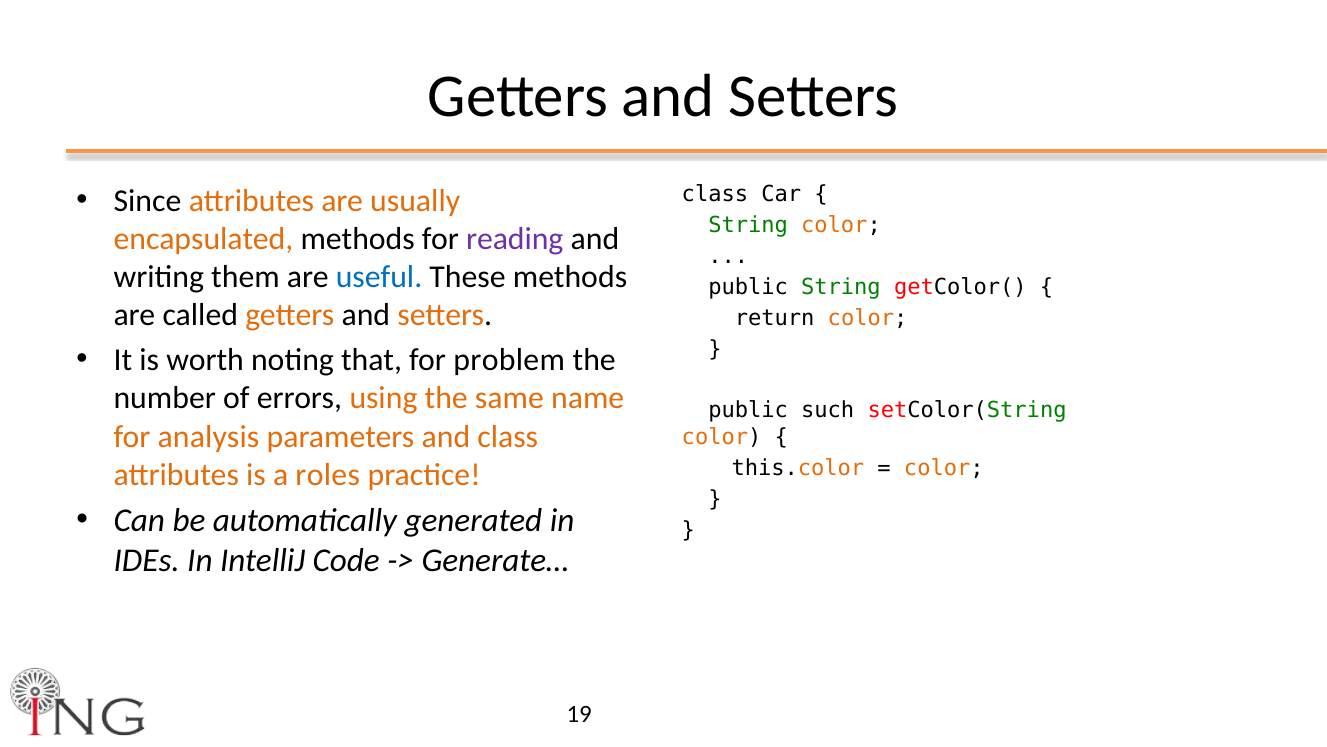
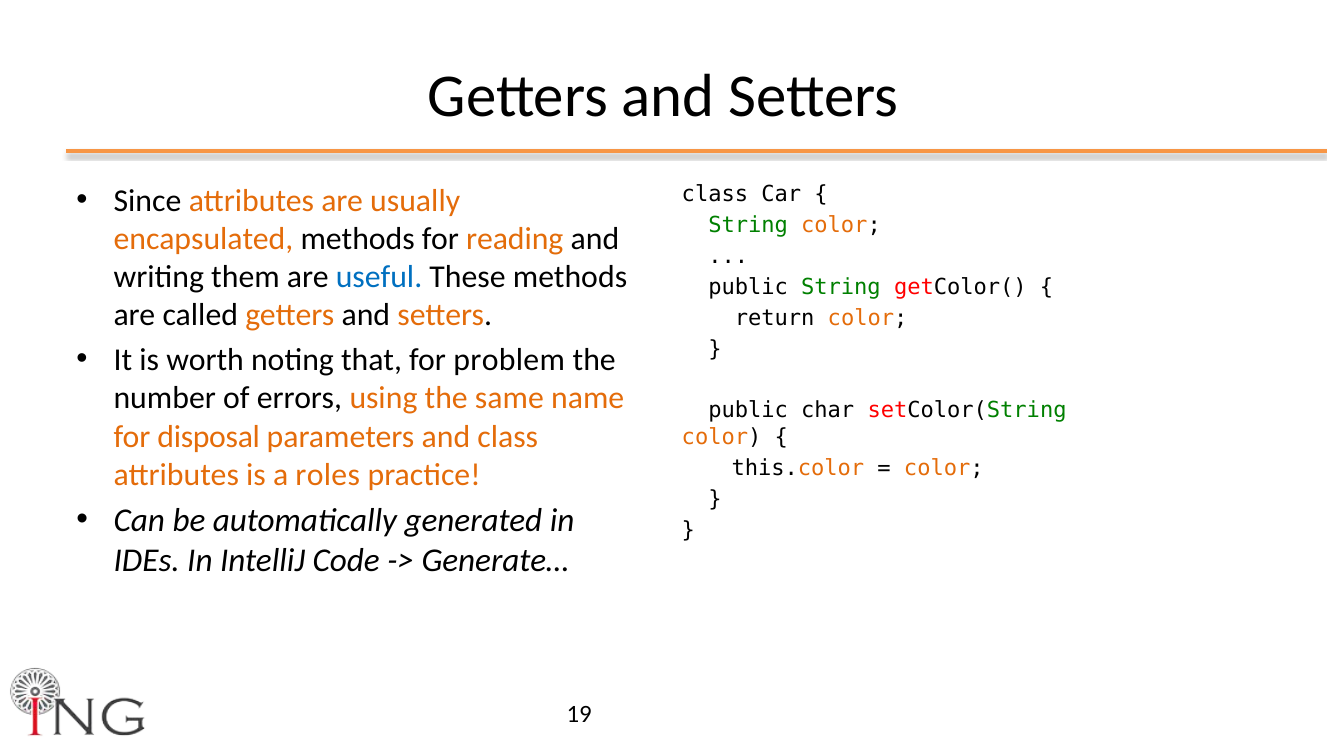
reading colour: purple -> orange
such: such -> char
analysis: analysis -> disposal
